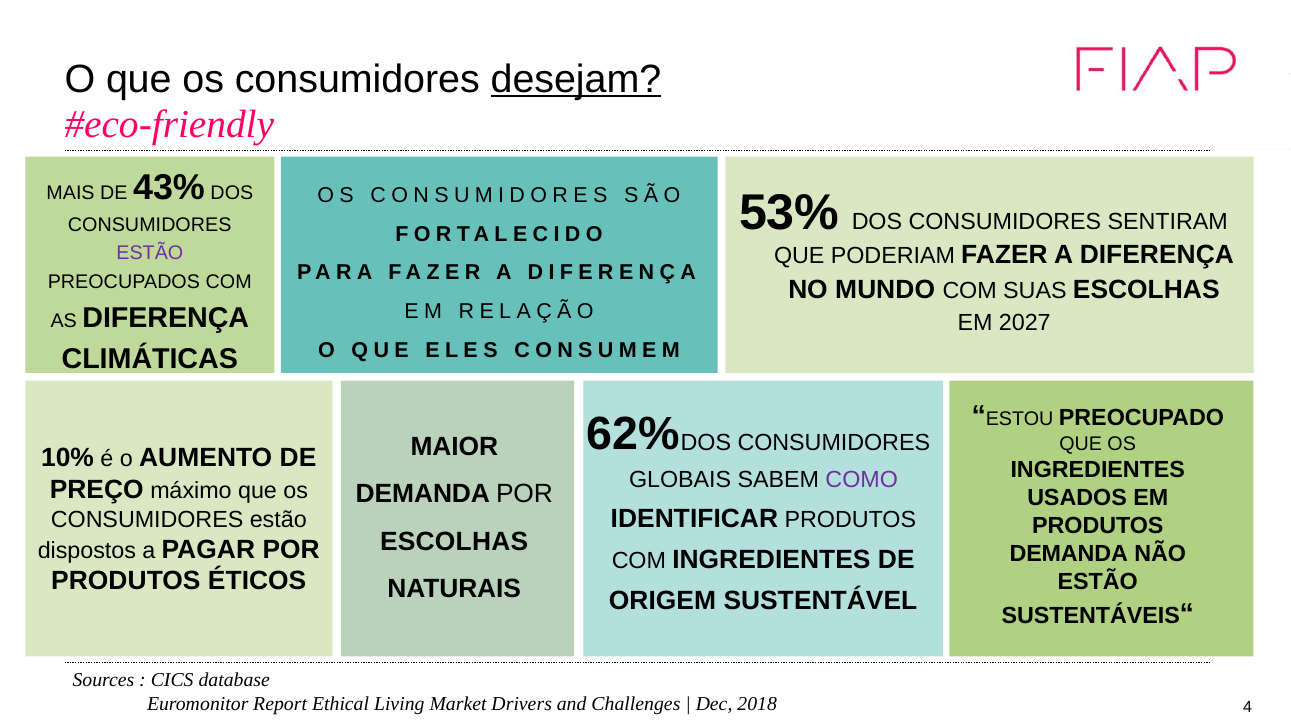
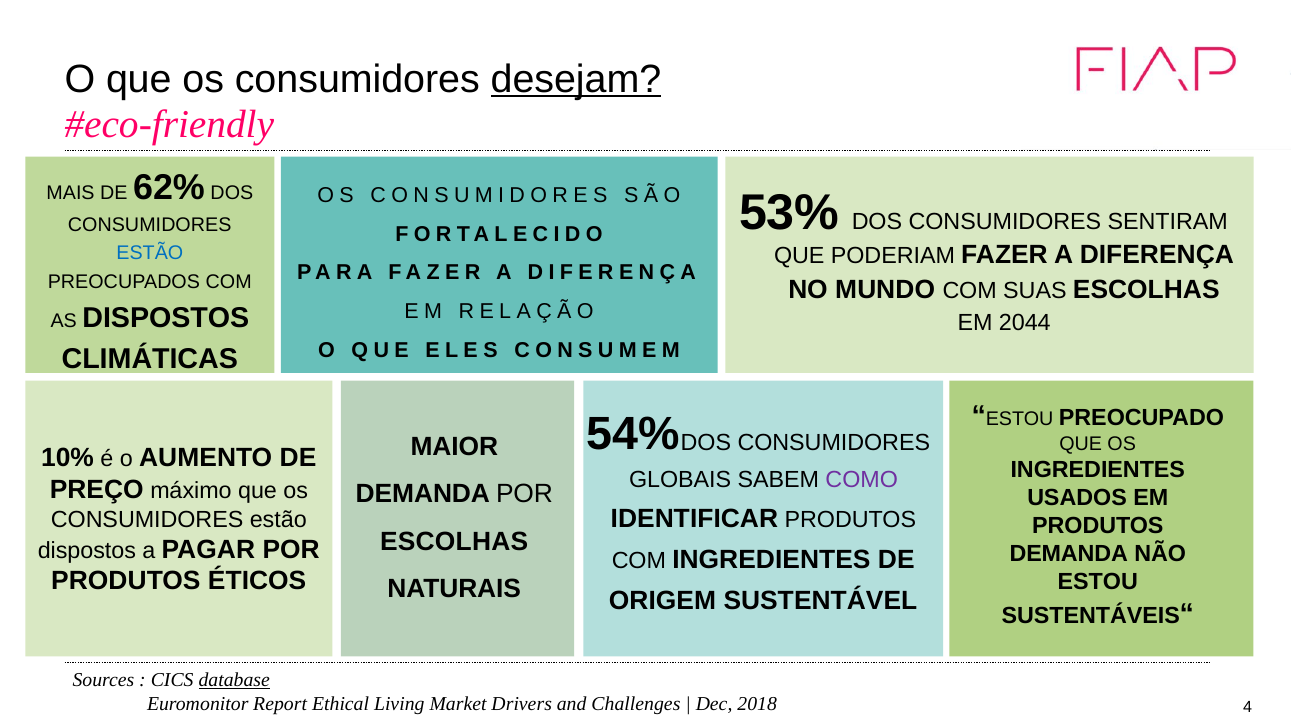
43%: 43% -> 62%
ESTÃO at (150, 253) colour: purple -> blue
2027: 2027 -> 2044
AS DIFERENÇA: DIFERENÇA -> DISPOSTOS
62%: 62% -> 54%
ESTÃO at (1098, 582): ESTÃO -> ESTOU
database underline: none -> present
